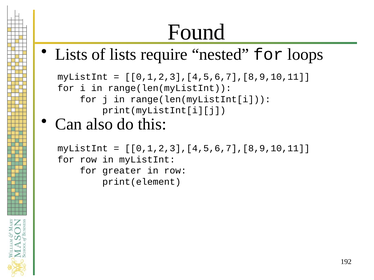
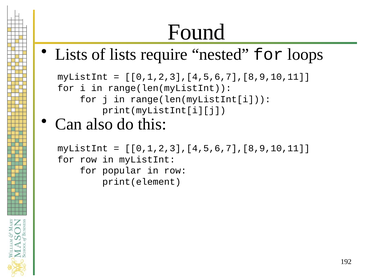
greater: greater -> popular
